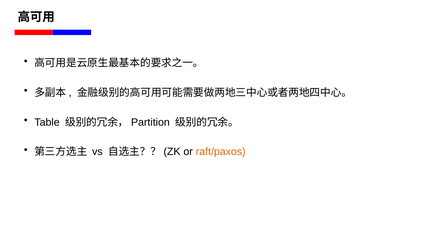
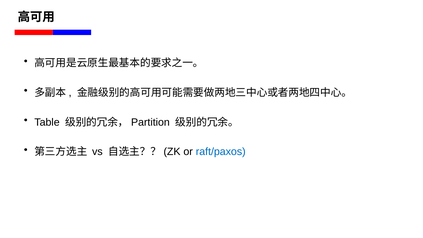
raft/paxos colour: orange -> blue
